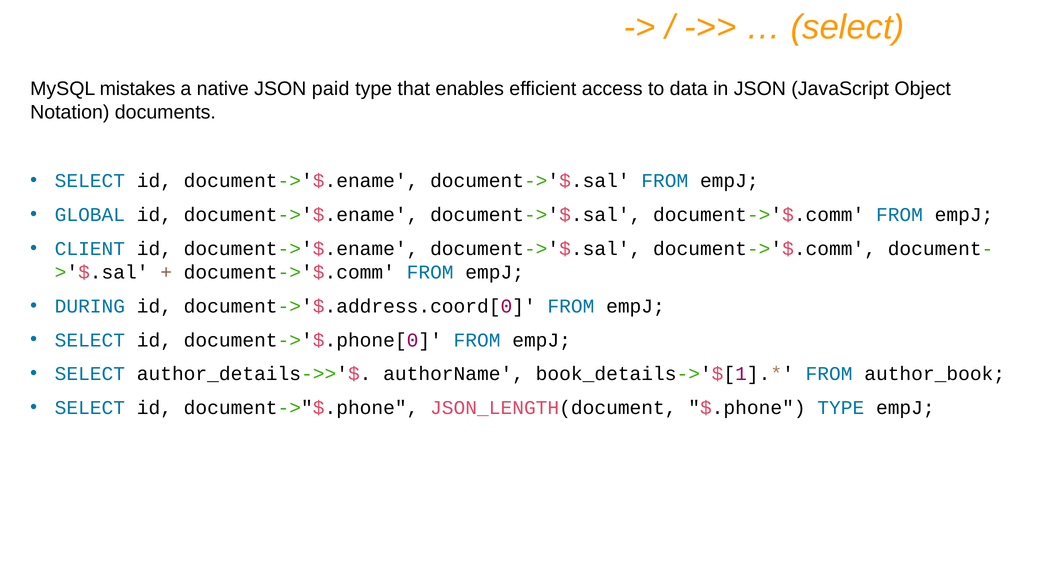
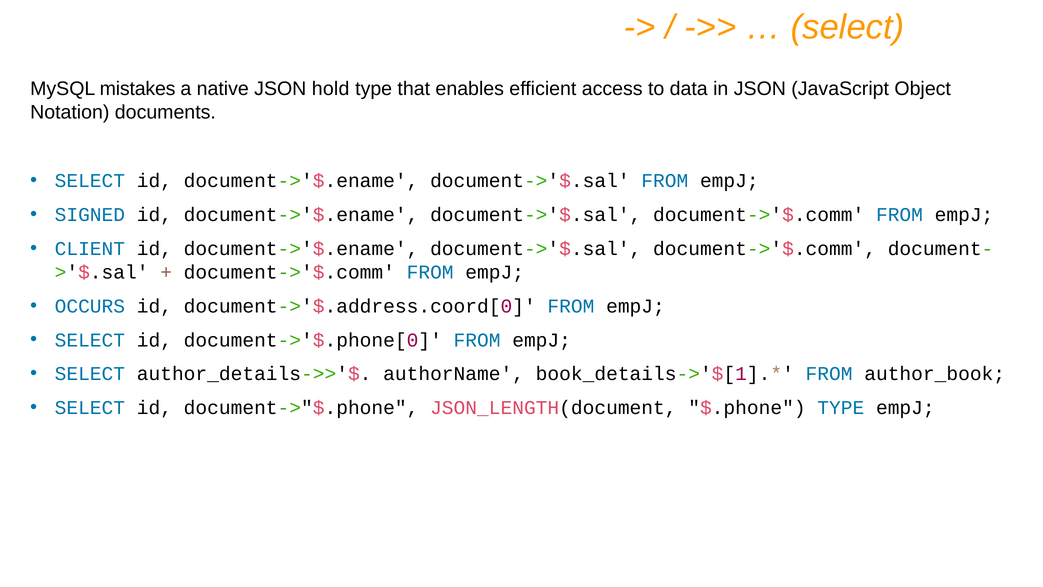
paid: paid -> hold
GLOBAL: GLOBAL -> SIGNED
DURING: DURING -> OCCURS
